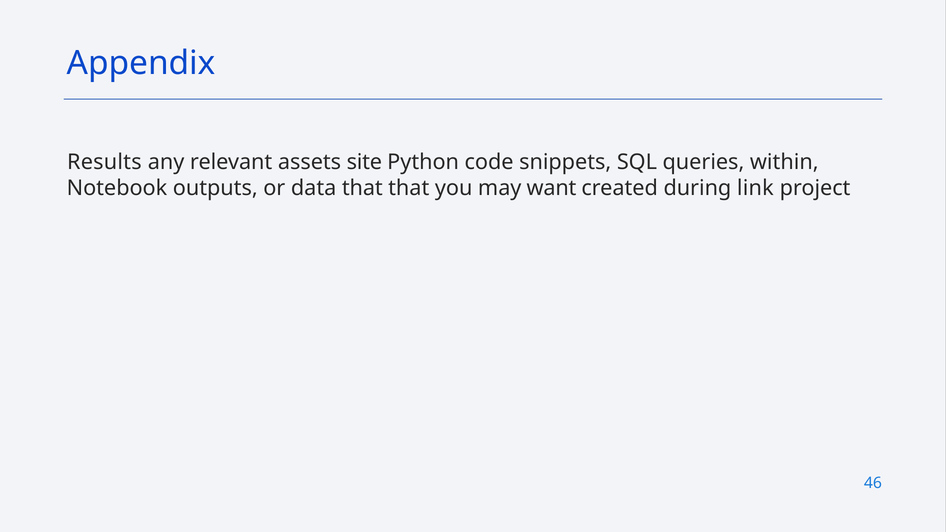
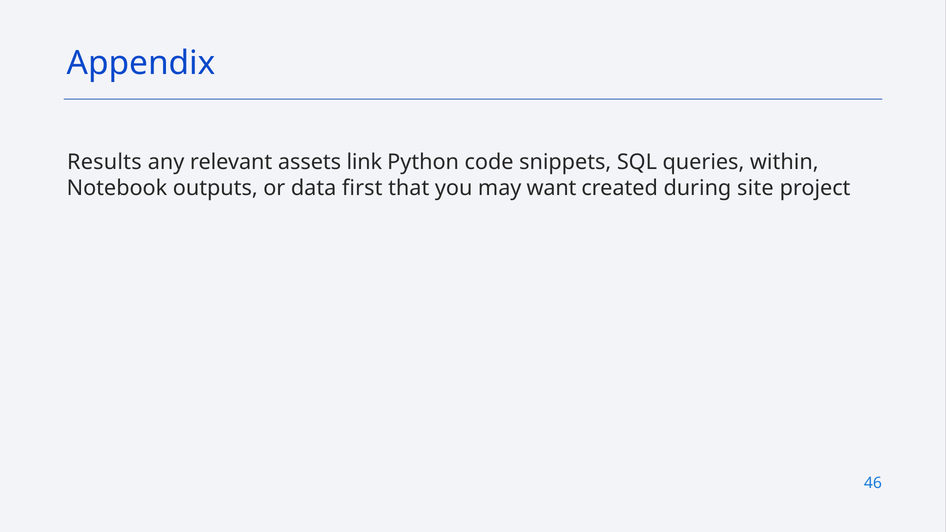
site: site -> link
data that: that -> first
link: link -> site
